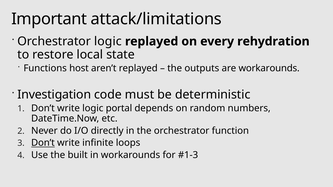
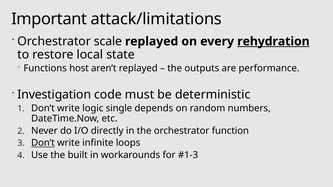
Orchestrator logic: logic -> scale
rehydration underline: none -> present
are workarounds: workarounds -> performance
portal: portal -> single
